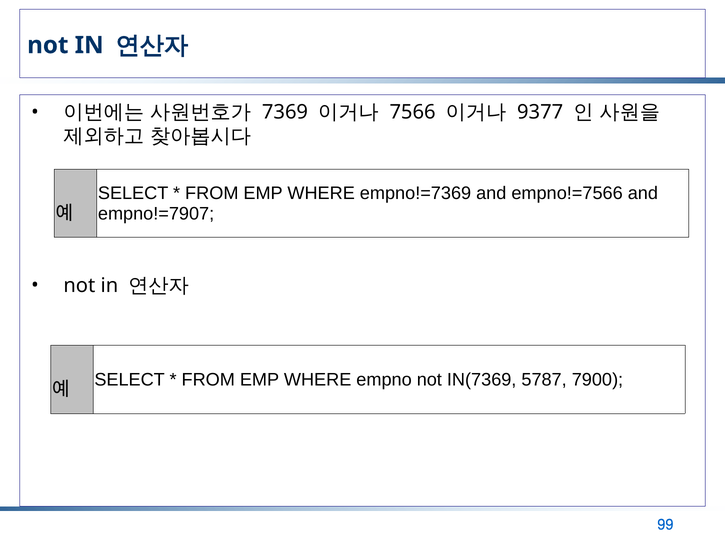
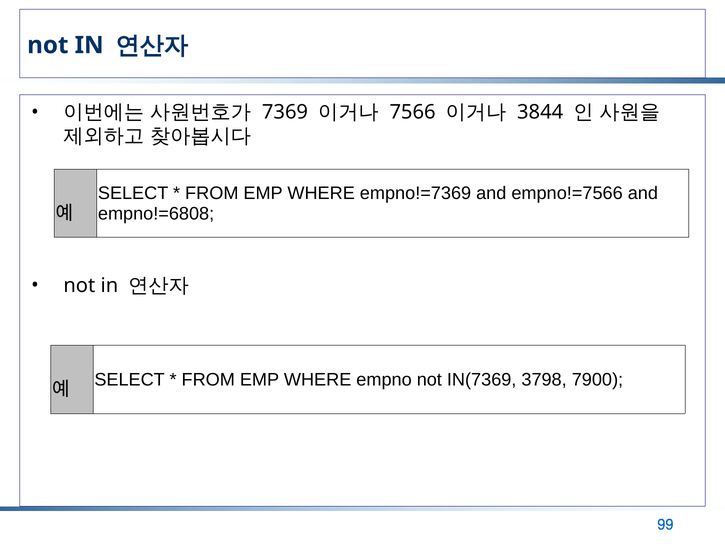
9377: 9377 -> 3844
empno!=7907: empno!=7907 -> empno!=6808
5787: 5787 -> 3798
